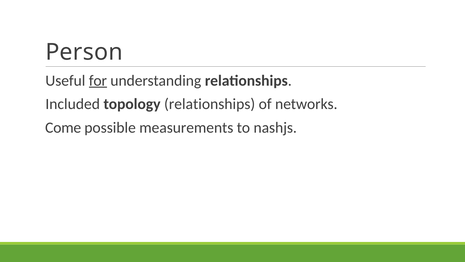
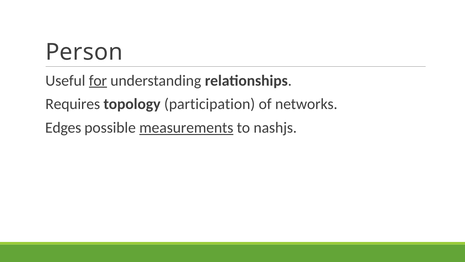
Included: Included -> Requires
topology relationships: relationships -> participation
Come: Come -> Edges
measurements underline: none -> present
